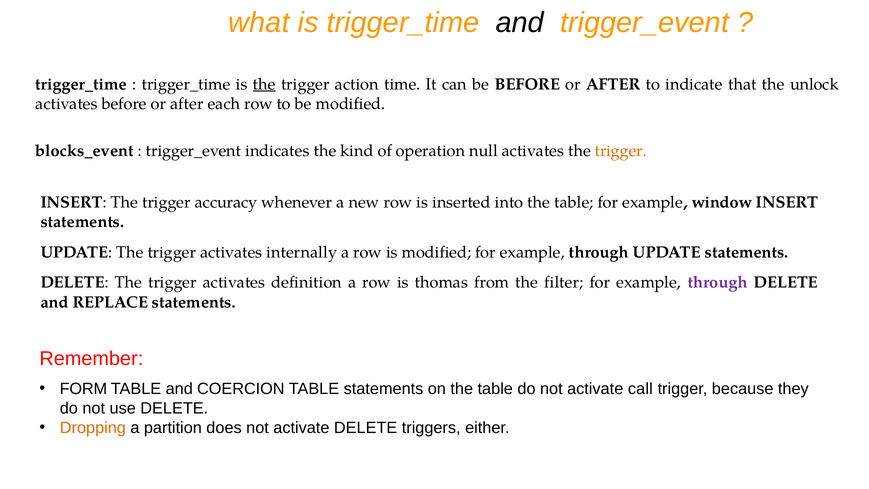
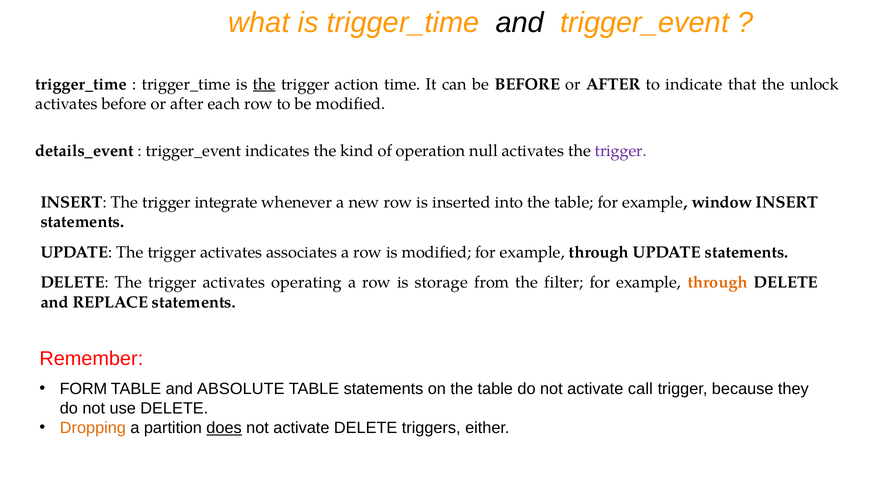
blocks_event: blocks_event -> details_event
trigger at (621, 151) colour: orange -> purple
accuracy: accuracy -> integrate
internally: internally -> associates
definition: definition -> operating
thomas: thomas -> storage
through at (718, 282) colour: purple -> orange
COERCION: COERCION -> ABSOLUTE
does underline: none -> present
